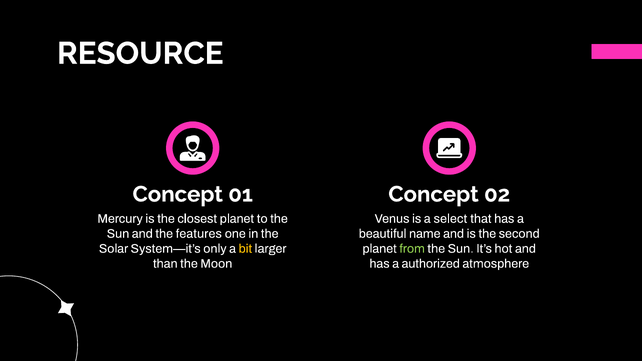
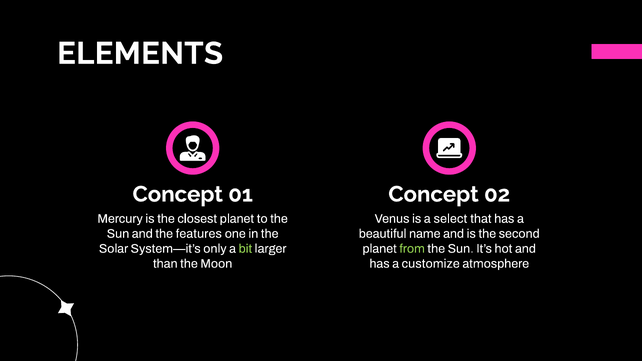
RESOURCE: RESOURCE -> ELEMENTS
bit colour: yellow -> light green
authorized: authorized -> customize
